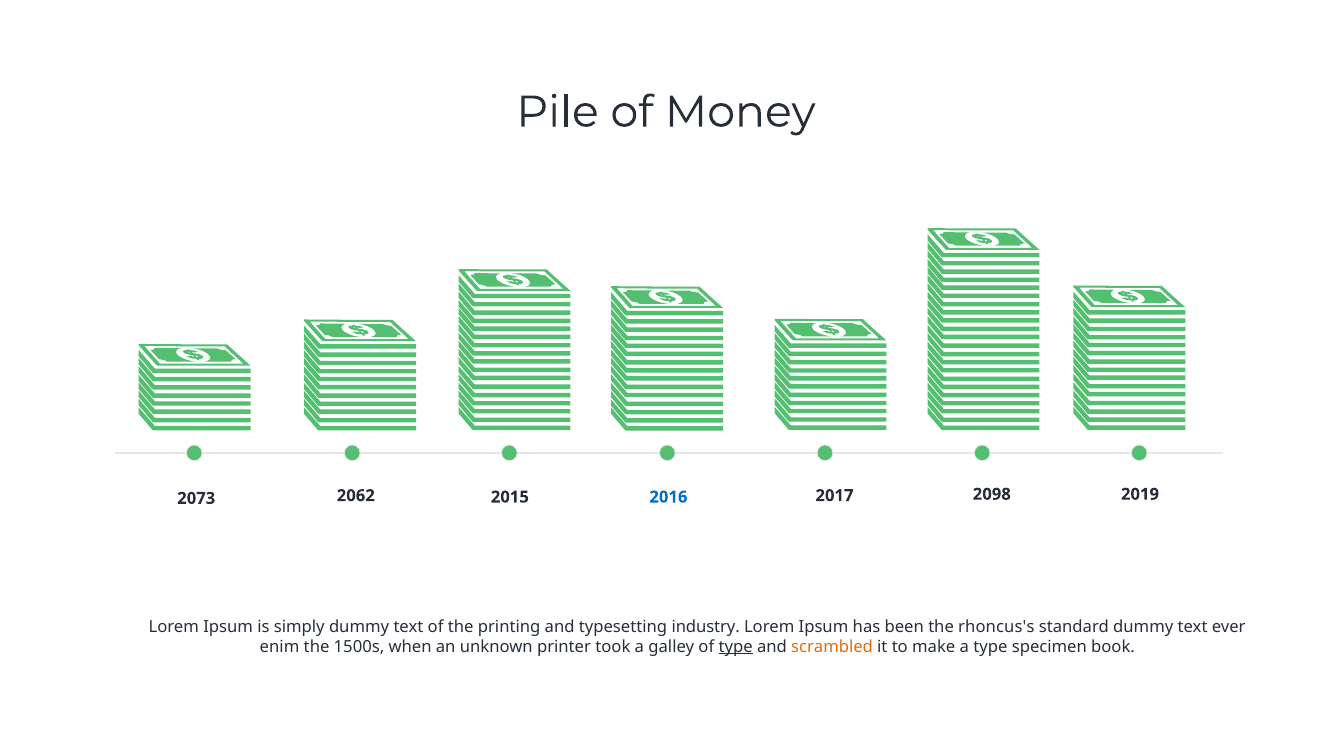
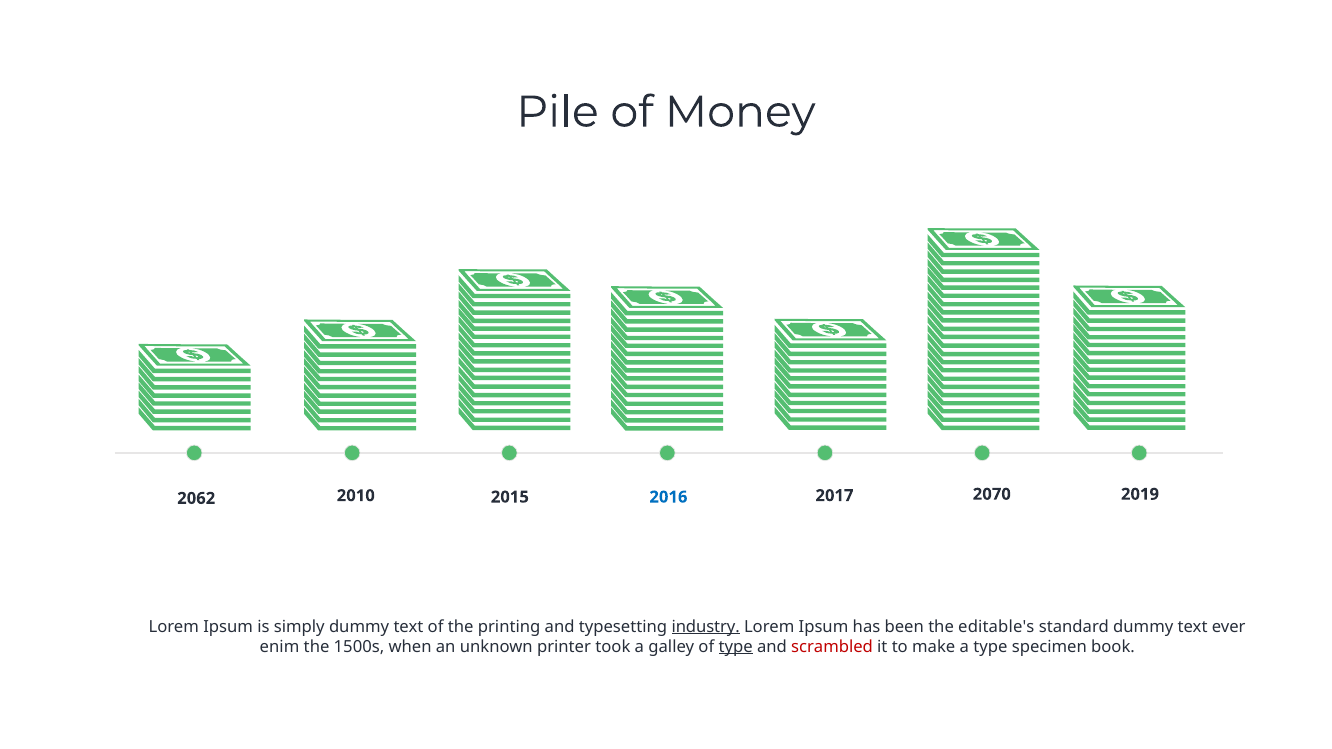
2062: 2062 -> 2010
2098: 2098 -> 2070
2073: 2073 -> 2062
industry underline: none -> present
rhoncus's: rhoncus's -> editable's
scrambled colour: orange -> red
